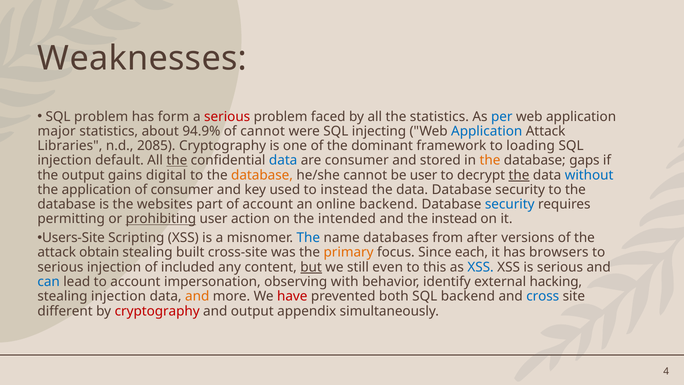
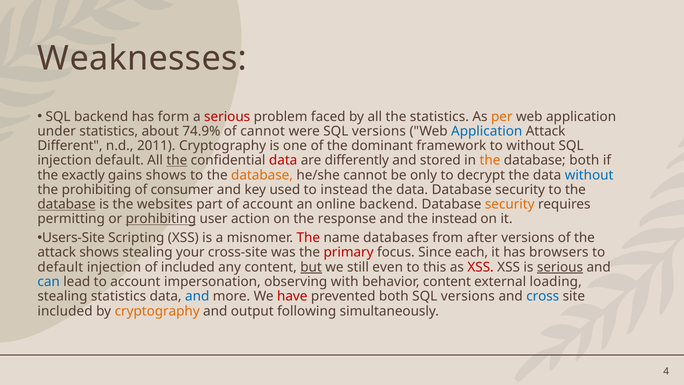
SQL problem: problem -> backend
per colour: blue -> orange
major: major -> under
94.9%: 94.9% -> 74.9%
were SQL injecting: injecting -> versions
Libraries: Libraries -> Different
2085: 2085 -> 2011
to loading: loading -> without
data at (283, 160) colour: blue -> red
are consumer: consumer -> differently
database gaps: gaps -> both
the output: output -> exactly
gains digital: digital -> shows
be user: user -> only
the at (519, 175) underline: present -> none
the application: application -> prohibiting
database at (67, 204) underline: none -> present
security at (510, 204) colour: blue -> orange
intended: intended -> response
The at (308, 238) colour: blue -> red
attack obtain: obtain -> shows
built: built -> your
primary colour: orange -> red
serious at (60, 267): serious -> default
XSS at (481, 267) colour: blue -> red
serious at (560, 267) underline: none -> present
behavior identify: identify -> content
hacking: hacking -> loading
stealing injection: injection -> statistics
and at (197, 296) colour: orange -> blue
both SQL backend: backend -> versions
different at (65, 311): different -> included
cryptography at (157, 311) colour: red -> orange
appendix: appendix -> following
